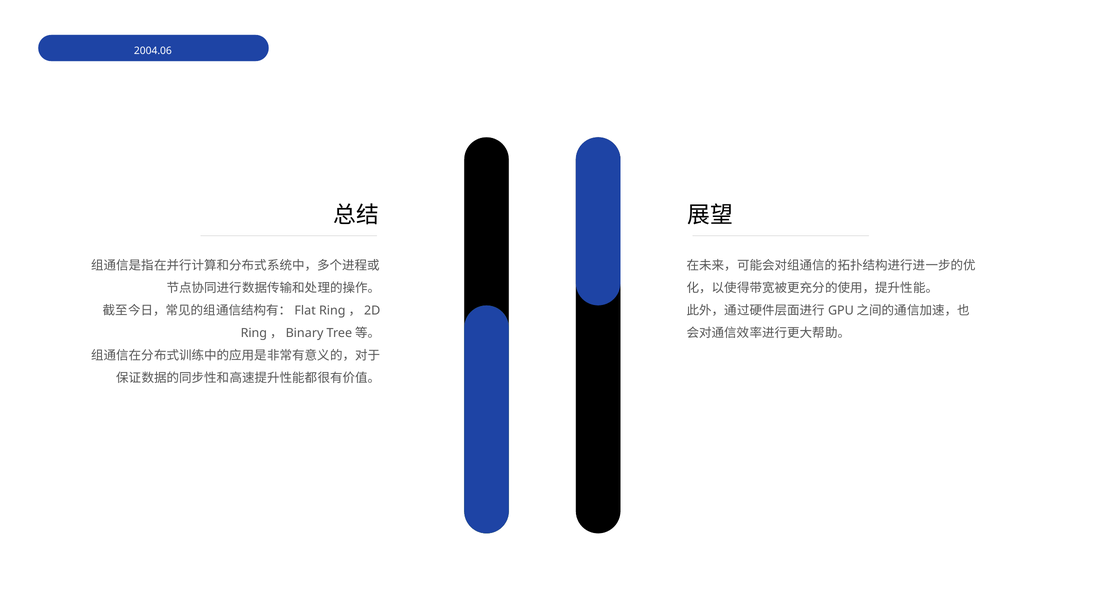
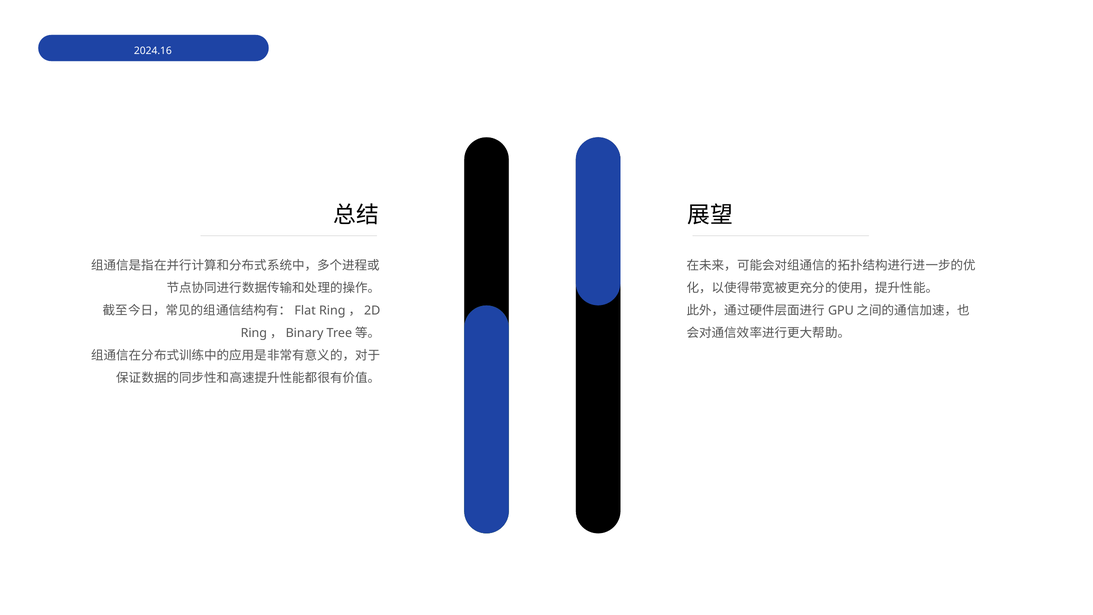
2004.06: 2004.06 -> 2024.16
